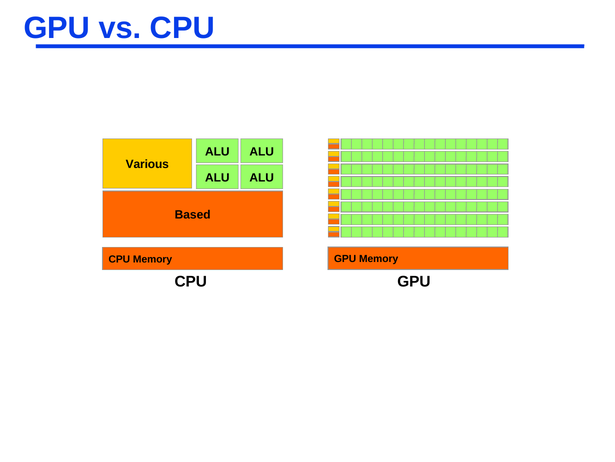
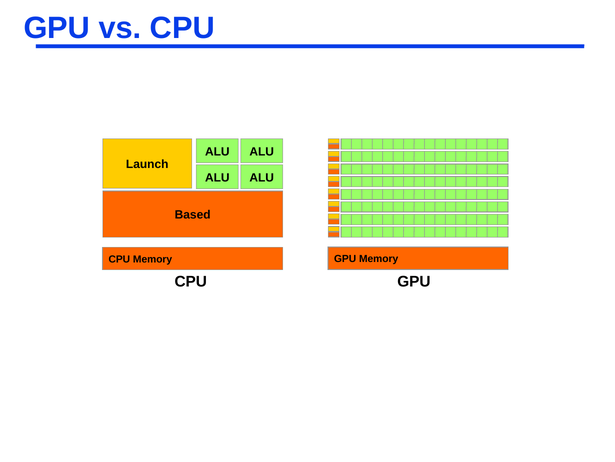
Various: Various -> Launch
